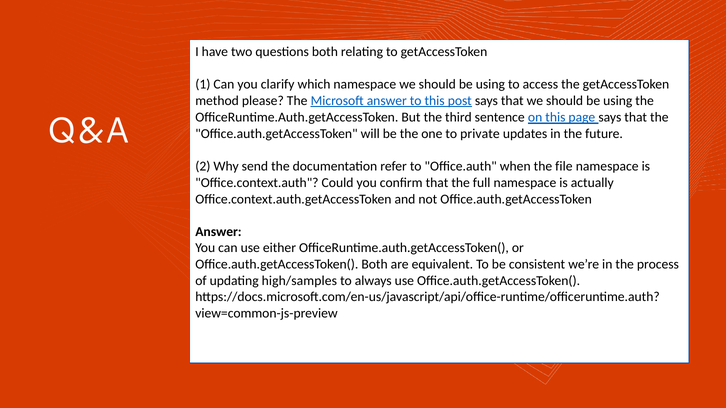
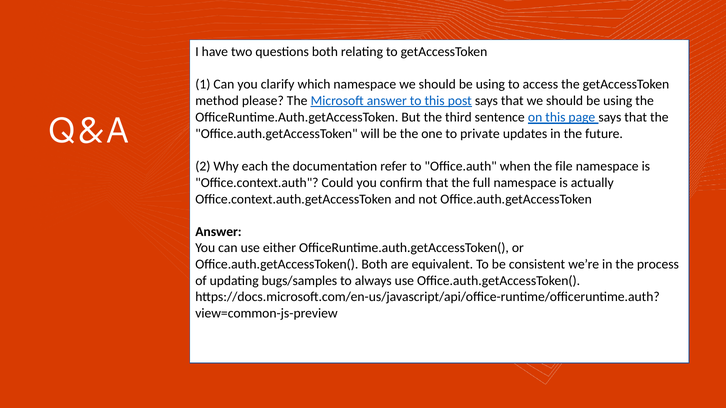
send: send -> each
high/samples: high/samples -> bugs/samples
